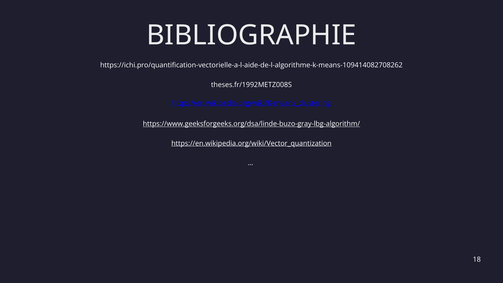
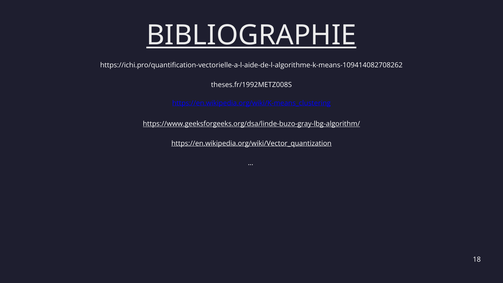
BIBLIOGRAPHIE underline: none -> present
